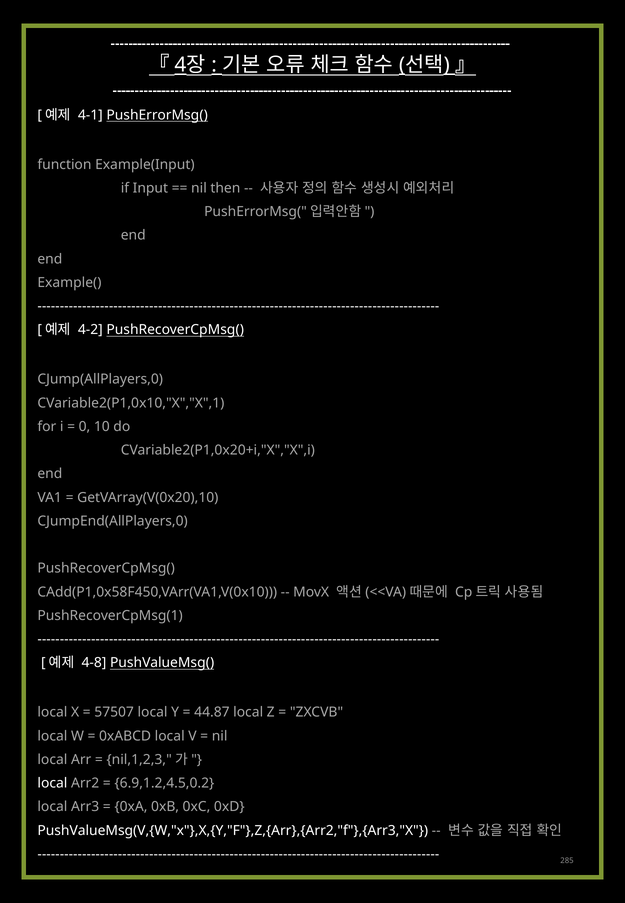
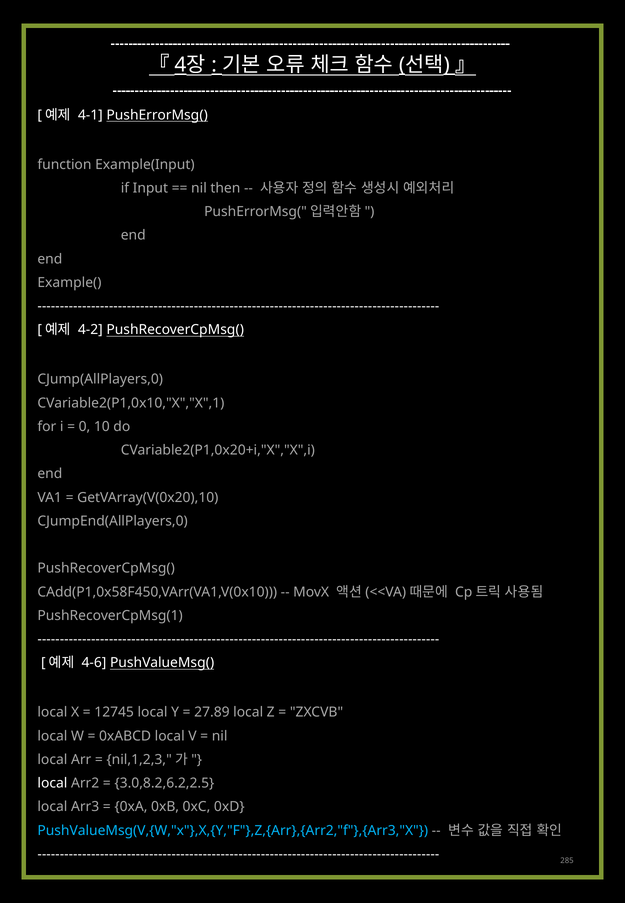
4-8: 4-8 -> 4-6
57507: 57507 -> 12745
44.87: 44.87 -> 27.89
6.9,1.2,4.5,0.2: 6.9,1.2,4.5,0.2 -> 3.0,8.2,6.2,2.5
PushValueMsg(V,{W,"x"},X,{Y,"F"},Z,{Arr},{Arr2,"f"},{Arr3,"X colour: white -> light blue
